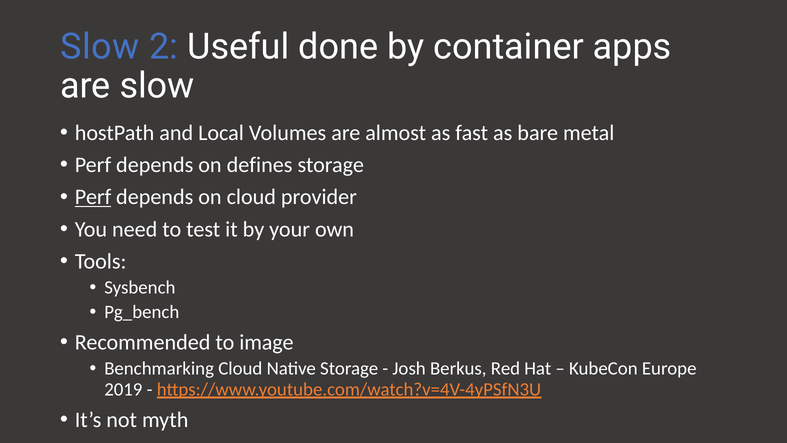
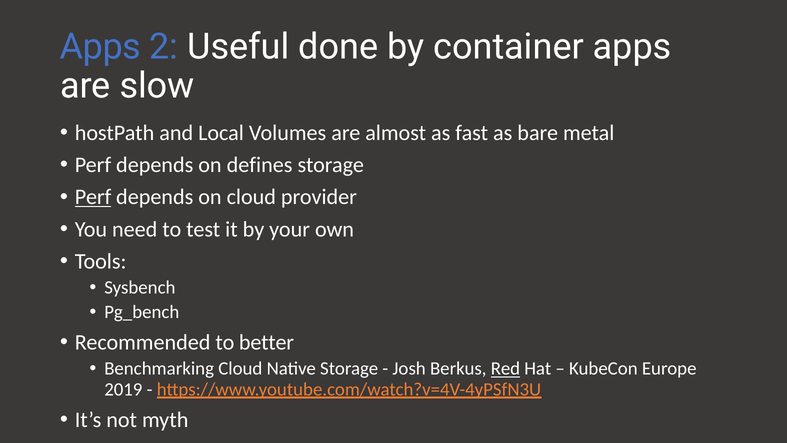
Slow at (100, 47): Slow -> Apps
image: image -> better
Red underline: none -> present
